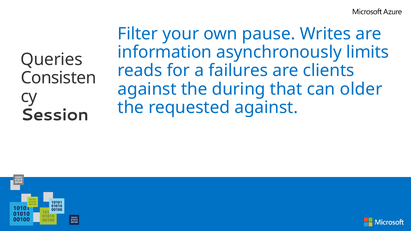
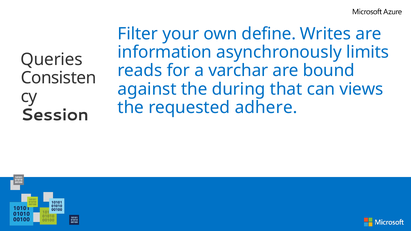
pause: pause -> define
failures: failures -> varchar
clients: clients -> bound
older: older -> views
requested against: against -> adhere
